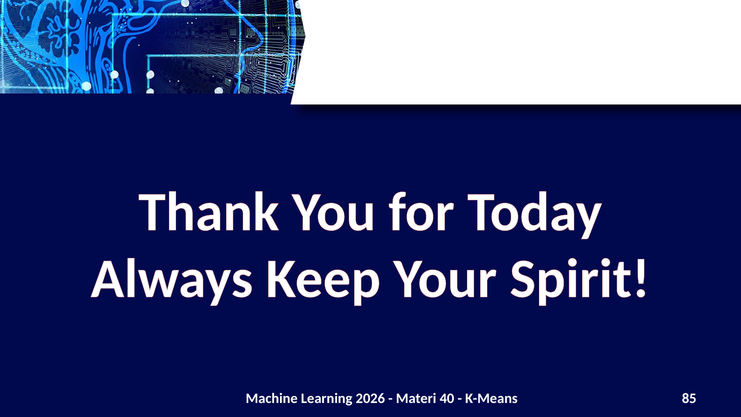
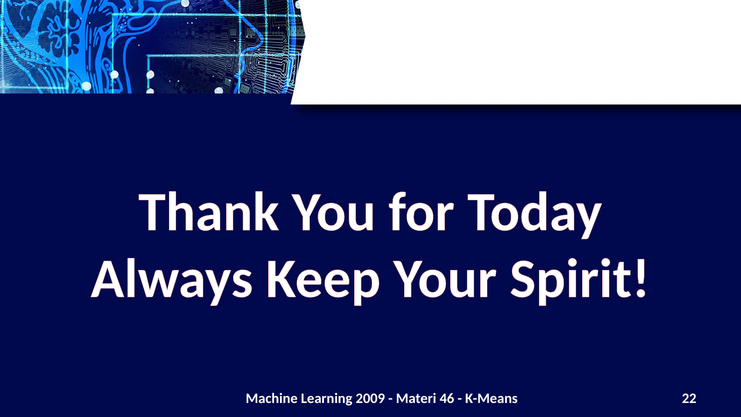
2026: 2026 -> 2009
40: 40 -> 46
85: 85 -> 22
